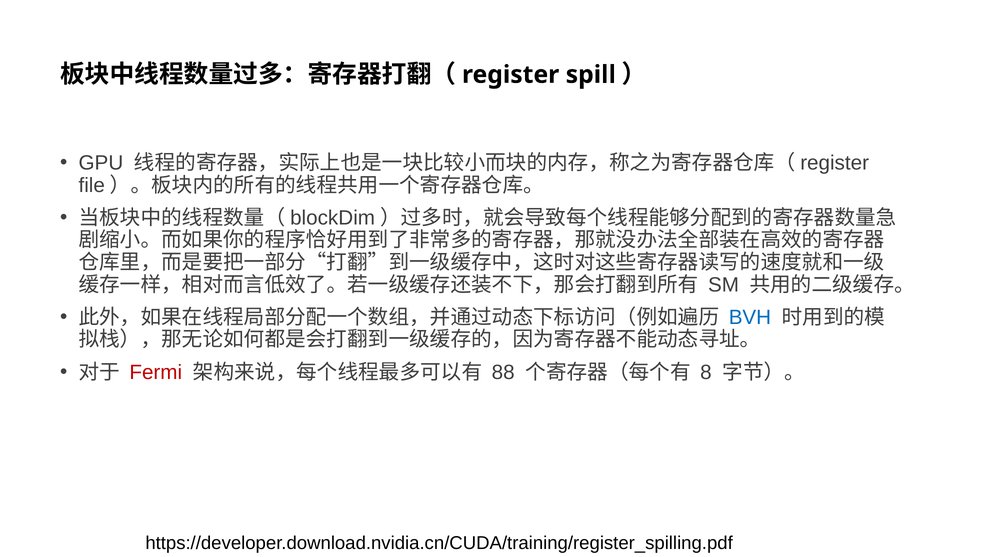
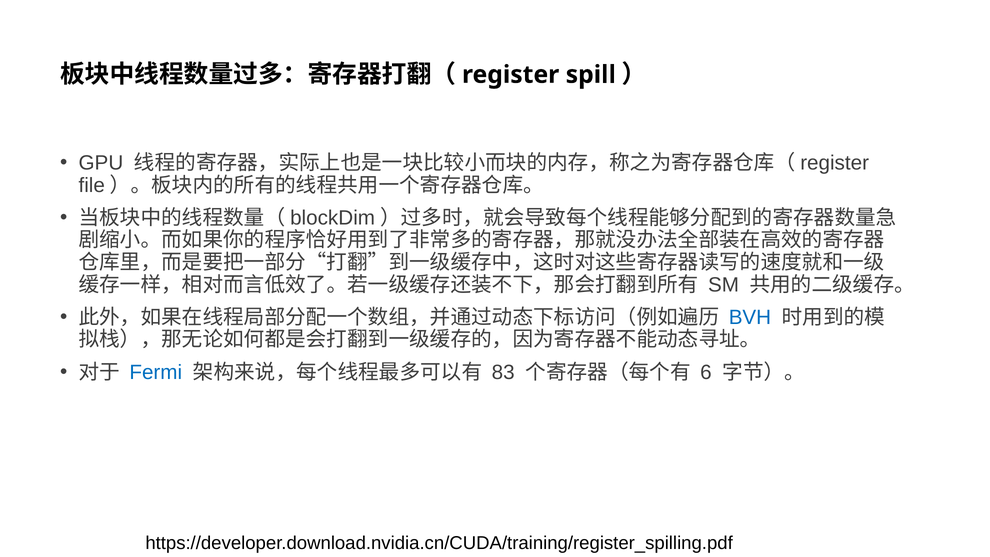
Fermi colour: red -> blue
88: 88 -> 83
8: 8 -> 6
